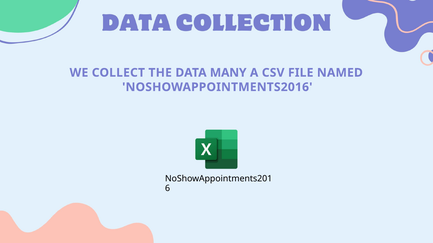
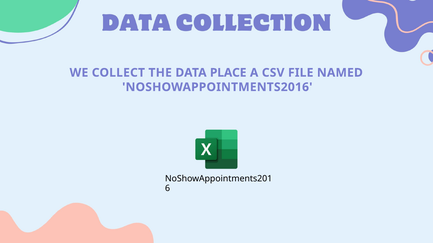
MANY: MANY -> PLACE
